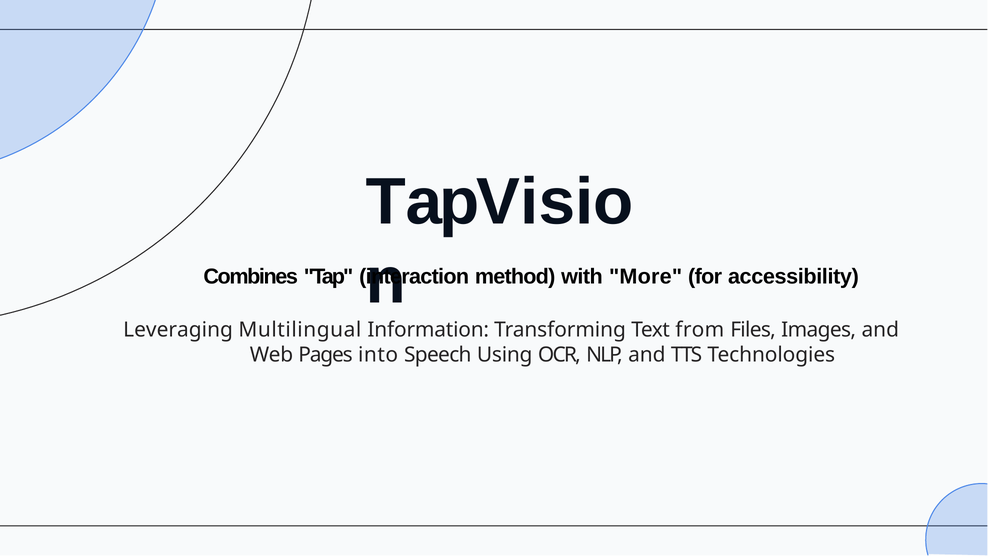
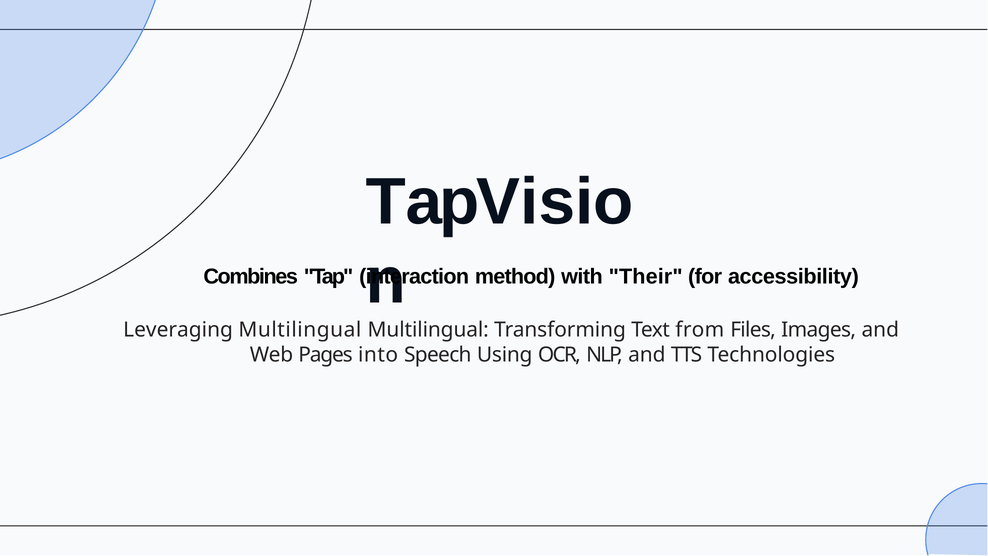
More: More -> Their
Multilingual Information: Information -> Multilingual
